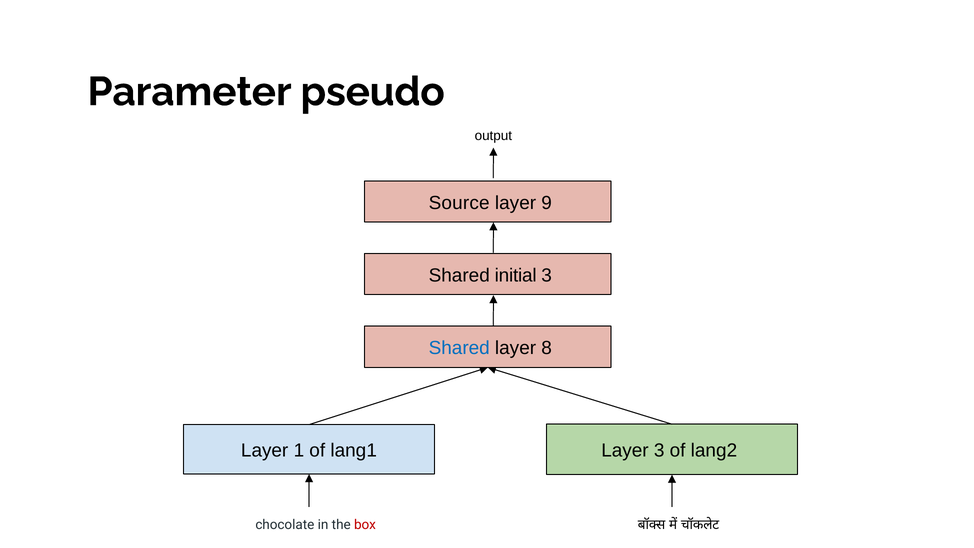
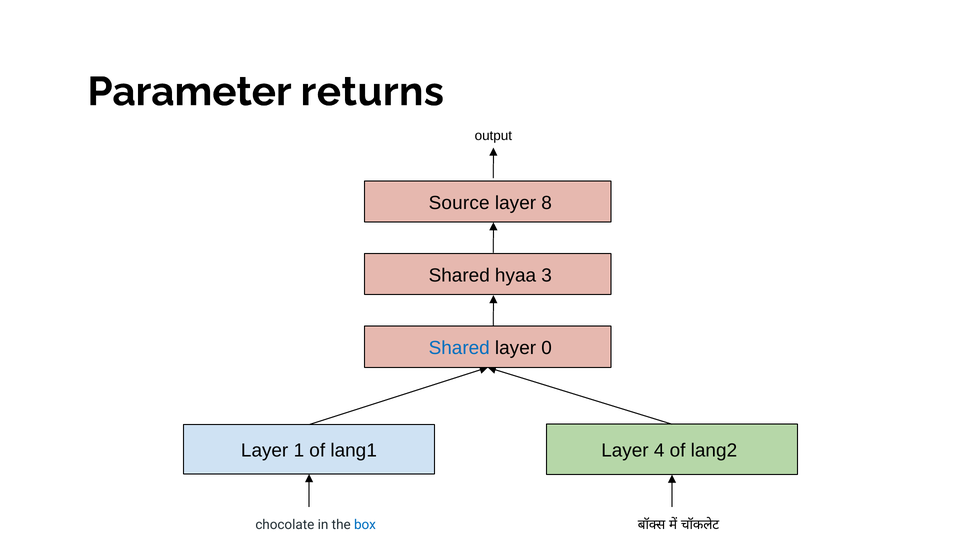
pseudo: pseudo -> returns
9: 9 -> 8
initial: initial -> hyaa
8: 8 -> 0
Layer 3: 3 -> 4
box colour: red -> blue
